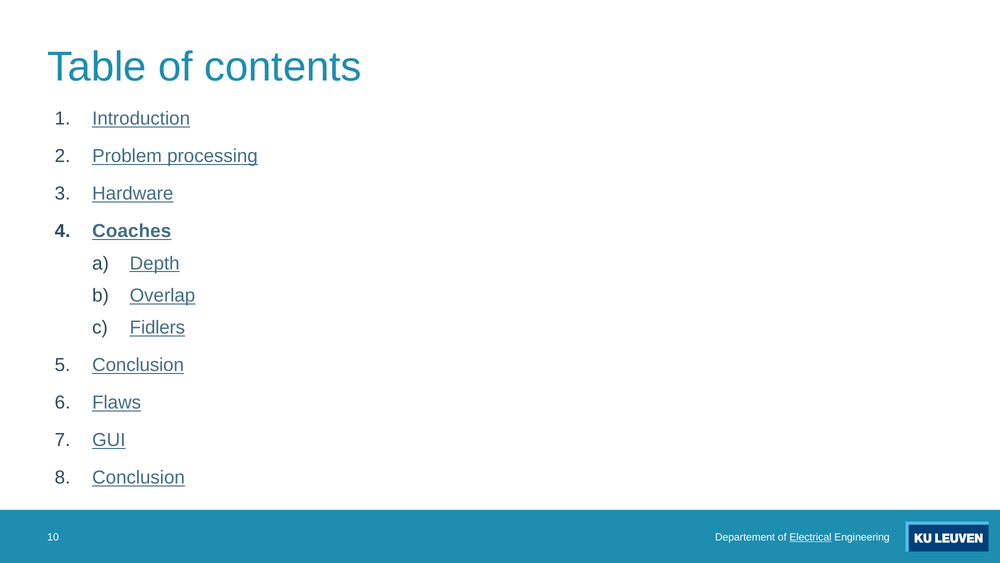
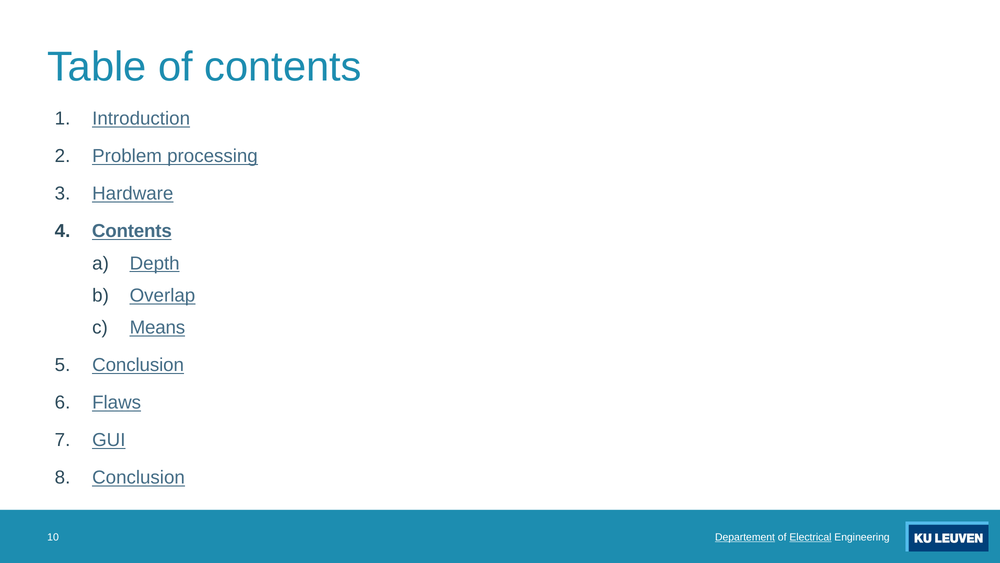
Coaches at (132, 231): Coaches -> Contents
Fidlers: Fidlers -> Means
Departement underline: none -> present
